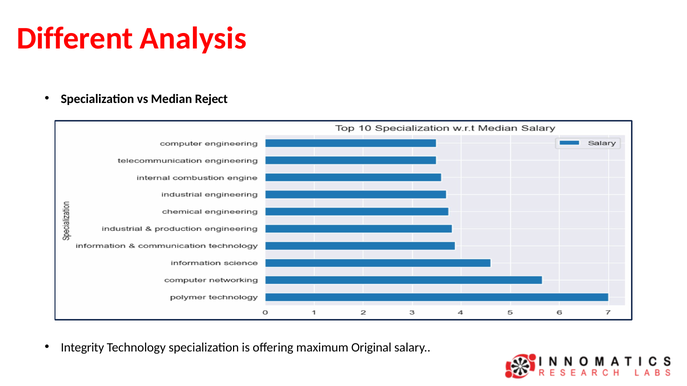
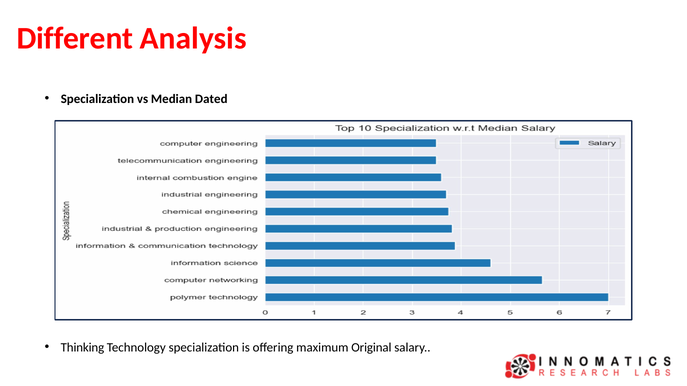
Reject: Reject -> Dated
Integrity: Integrity -> Thinking
